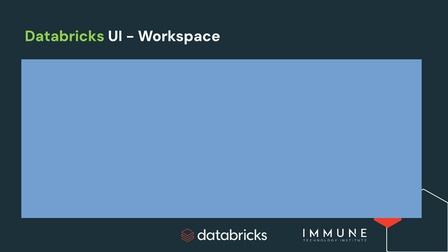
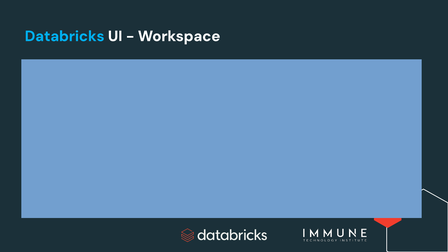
Databricks colour: light green -> light blue
